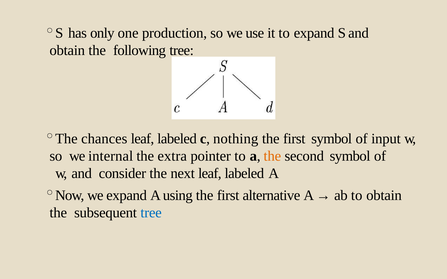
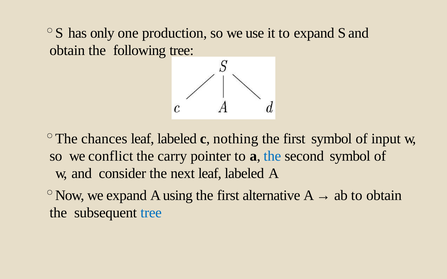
internal: internal -> conflict
extra: extra -> carry
the at (272, 156) colour: orange -> blue
